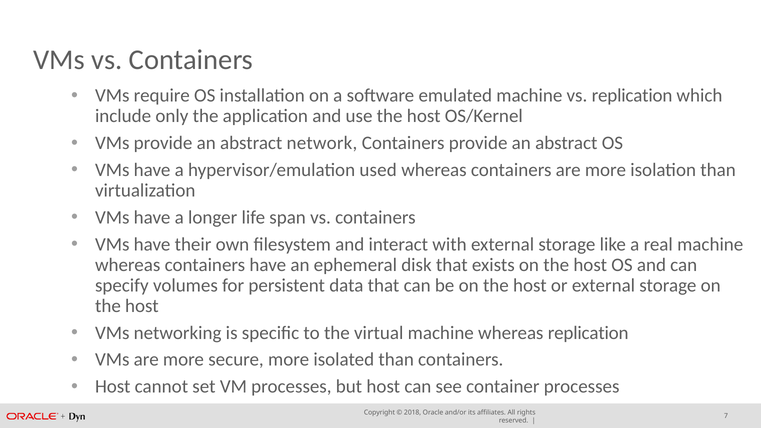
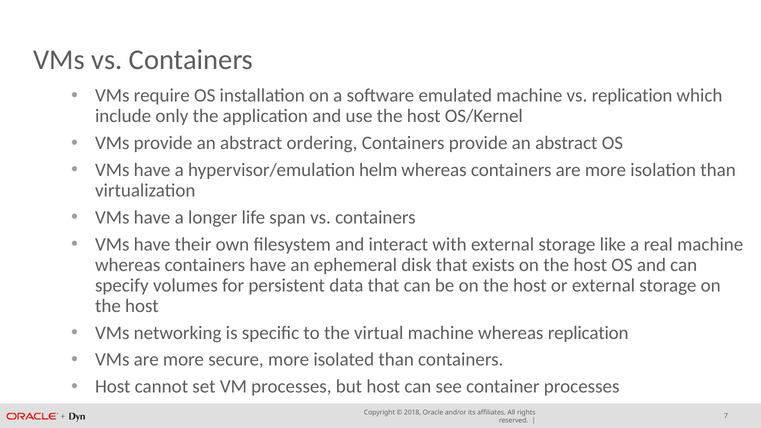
network: network -> ordering
used: used -> helm
